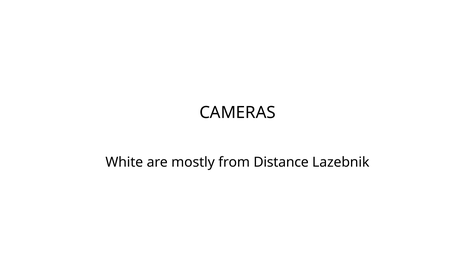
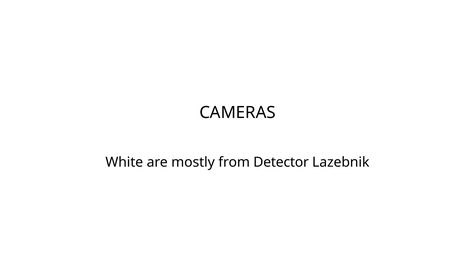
Distance: Distance -> Detector
